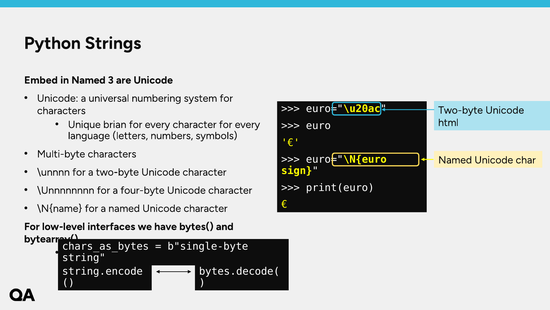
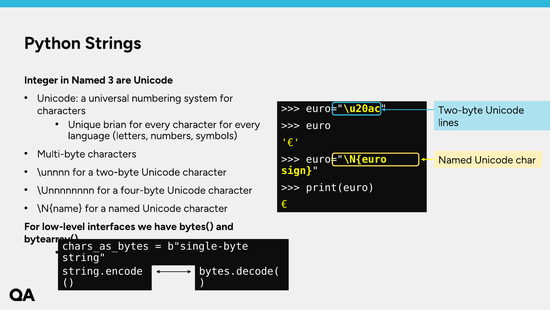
Embed: Embed -> Integer
html: html -> lines
